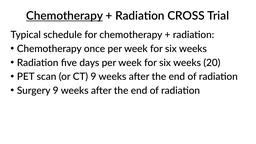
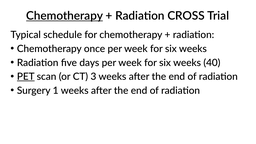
20: 20 -> 40
PET underline: none -> present
CT 9: 9 -> 3
Surgery 9: 9 -> 1
